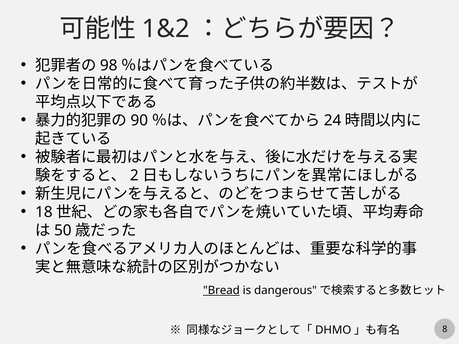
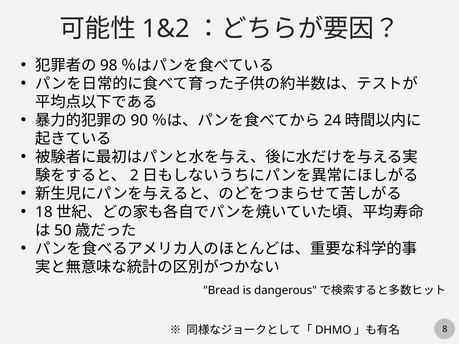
Bread underline: present -> none
